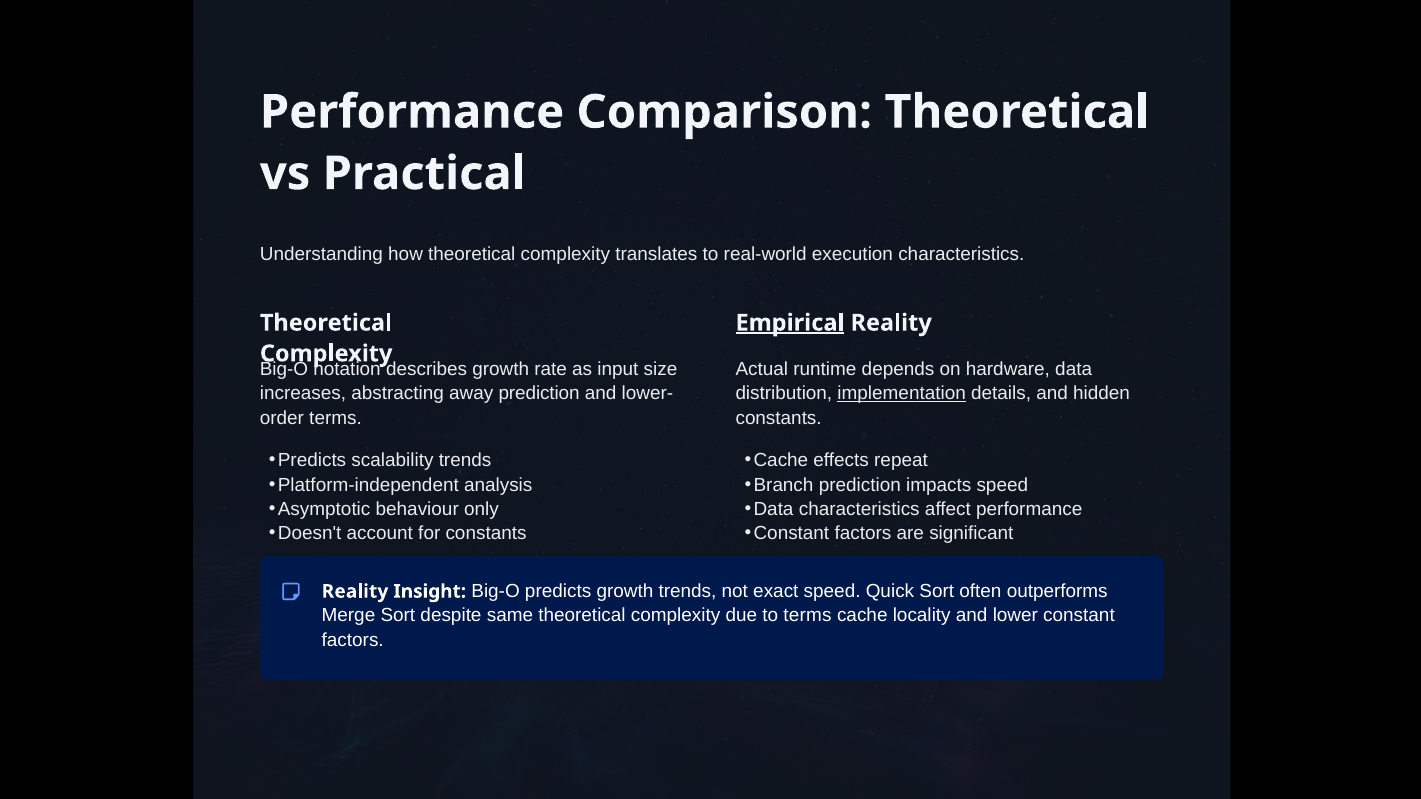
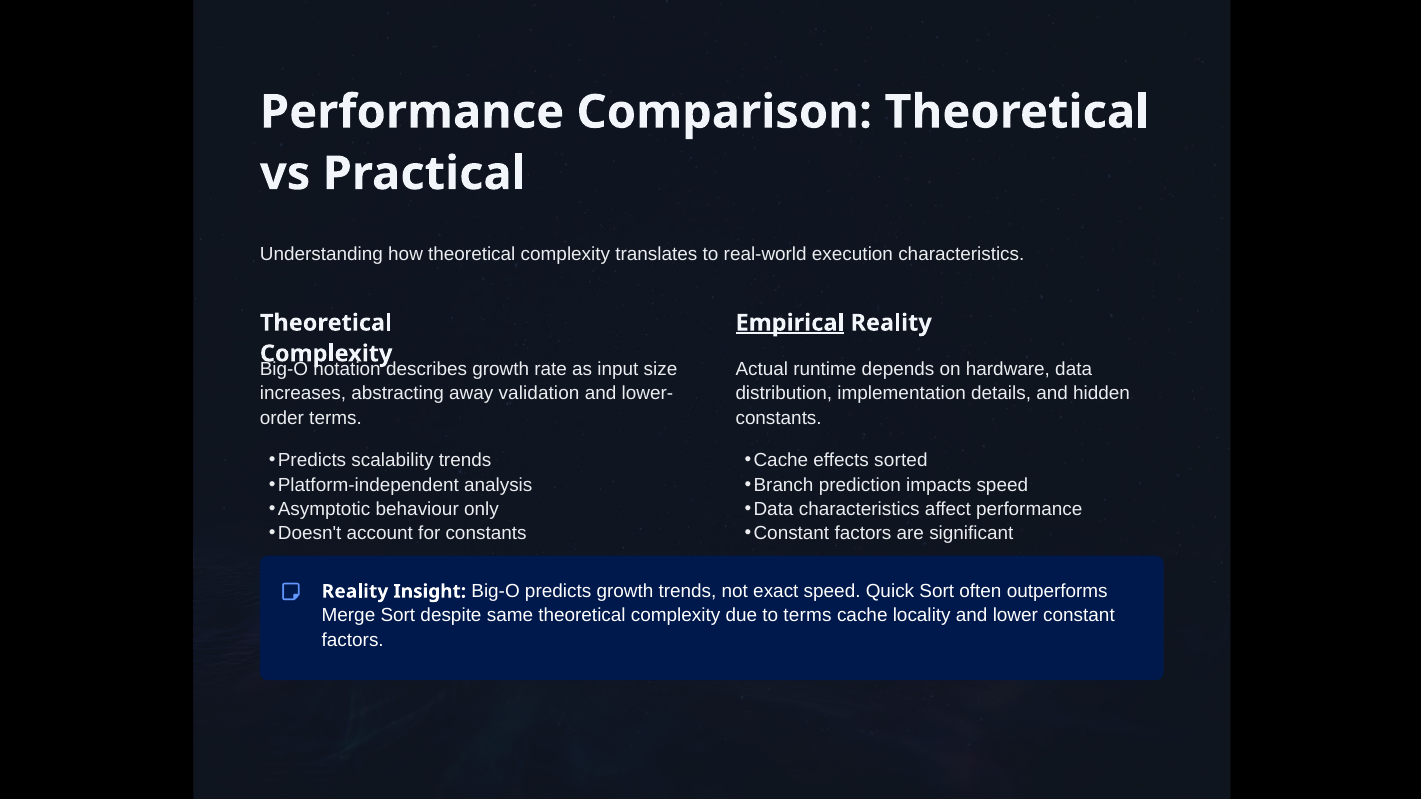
away prediction: prediction -> validation
implementation underline: present -> none
repeat: repeat -> sorted
